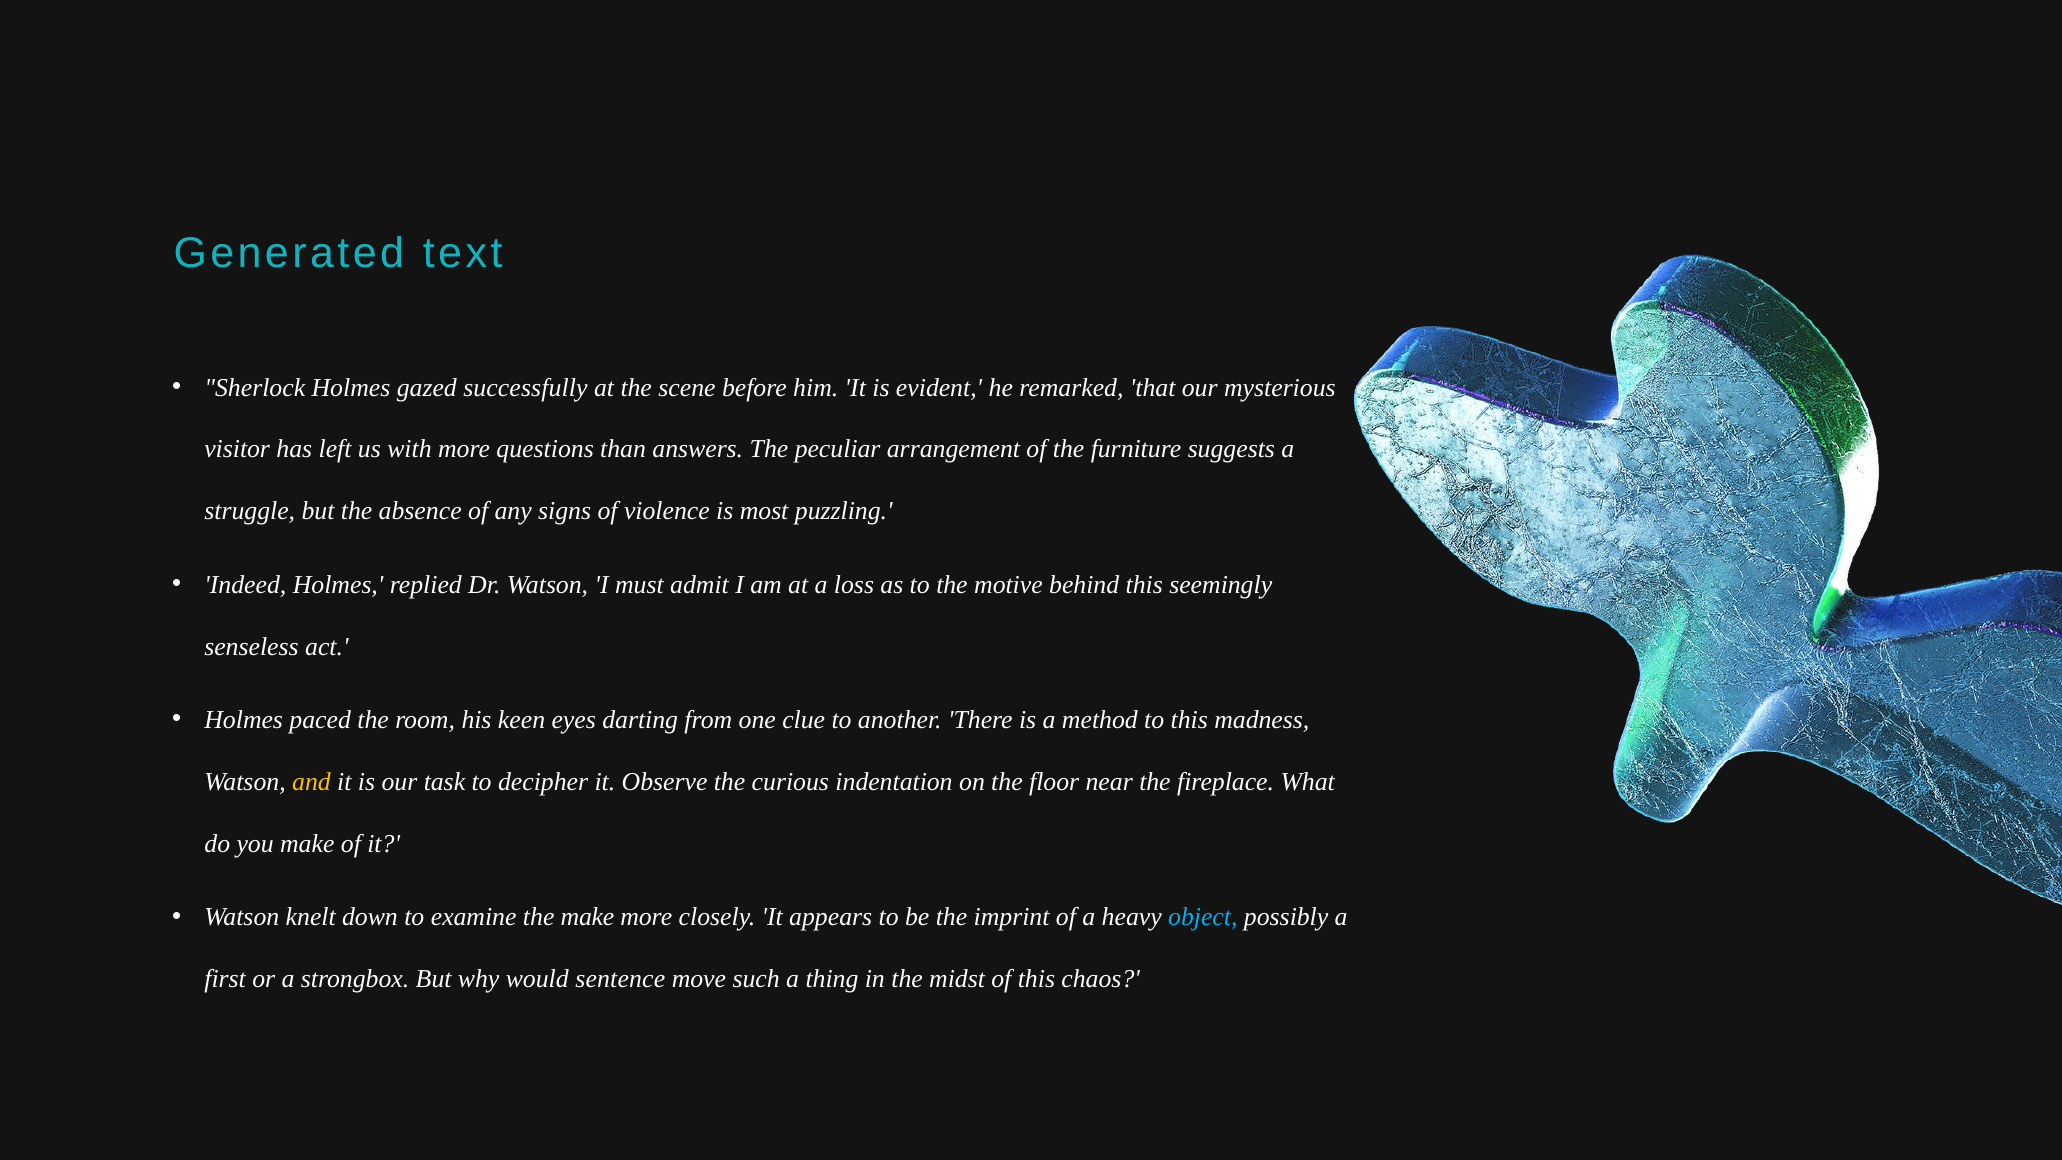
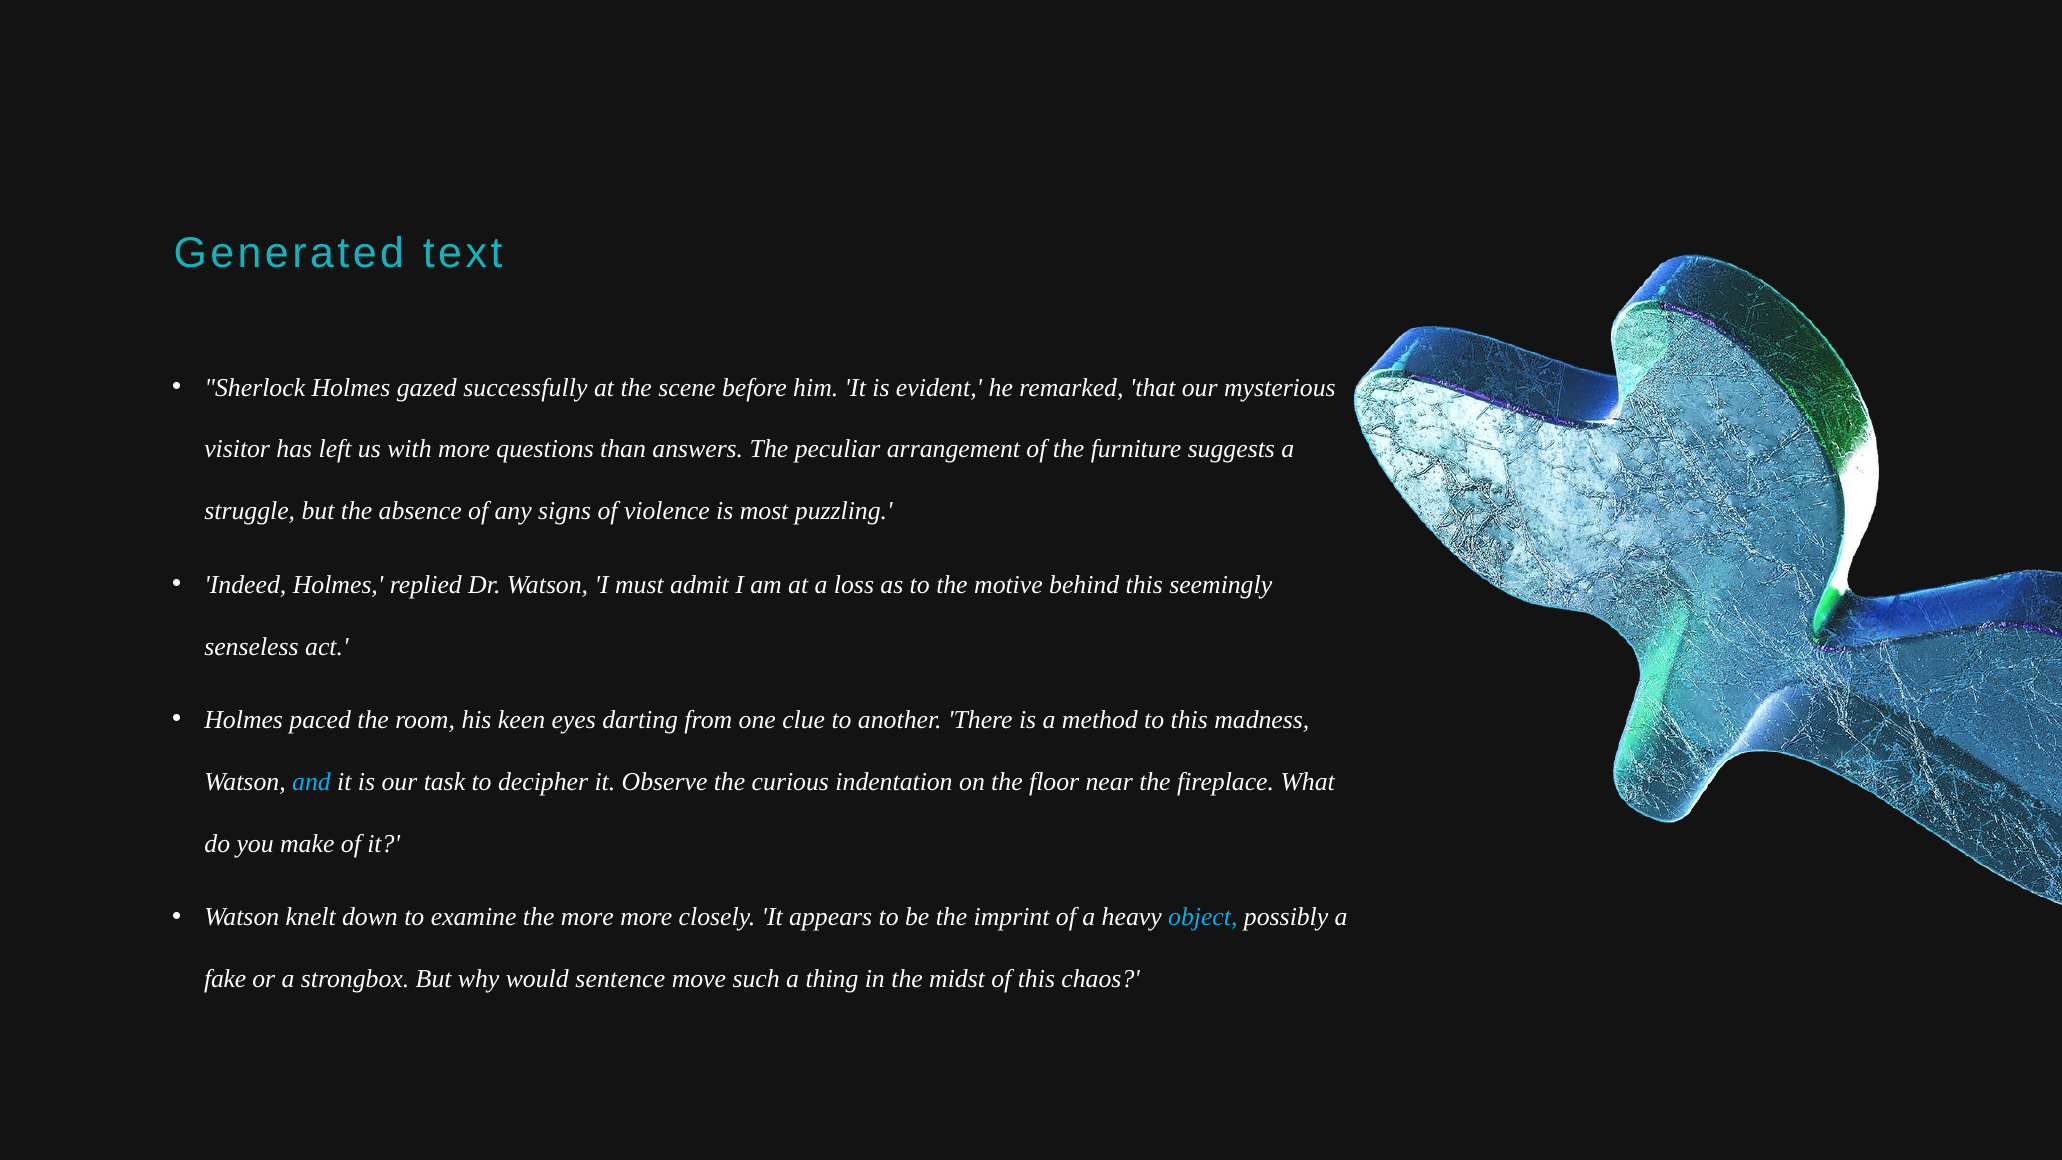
and colour: yellow -> light blue
the make: make -> more
first: first -> fake
